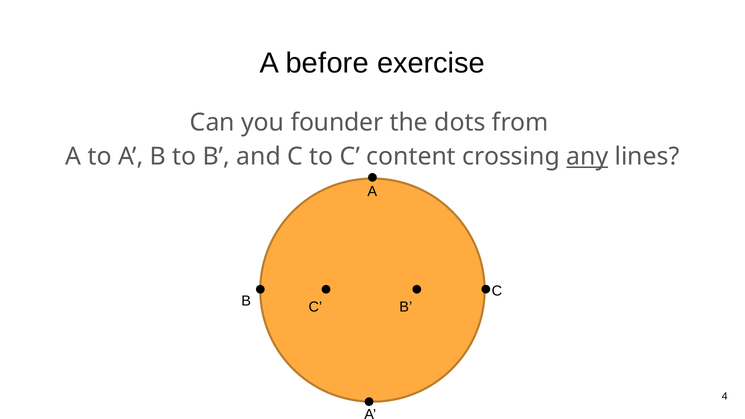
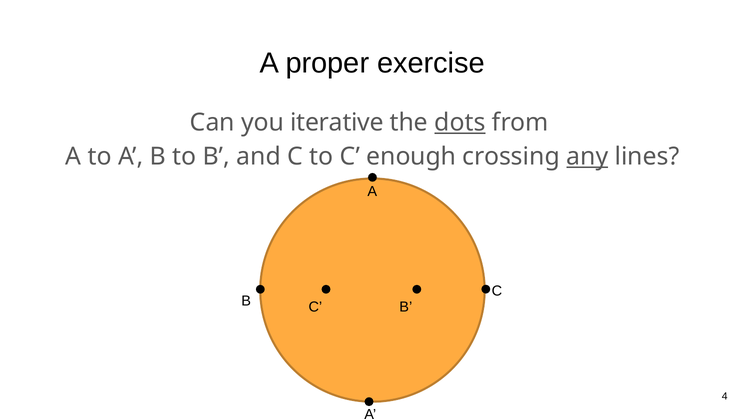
before: before -> proper
founder: founder -> iterative
dots underline: none -> present
content: content -> enough
